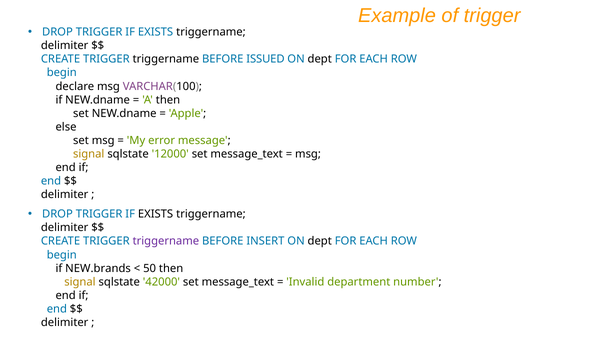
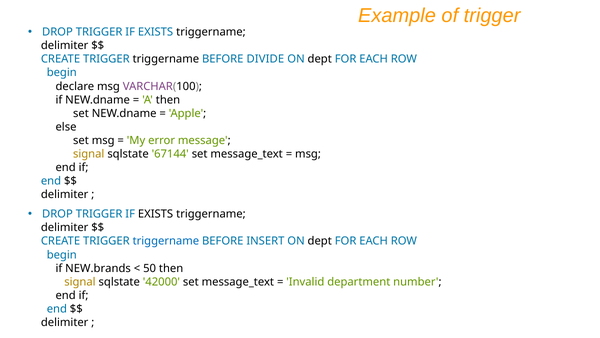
ISSUED: ISSUED -> DIVIDE
12000: 12000 -> 67144
triggername at (166, 241) colour: purple -> blue
